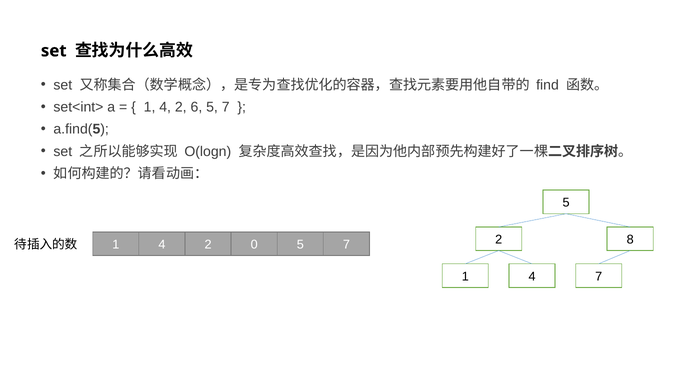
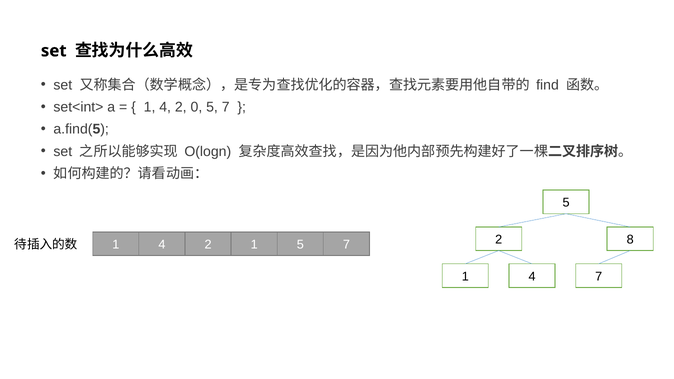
6: 6 -> 0
2 0: 0 -> 1
